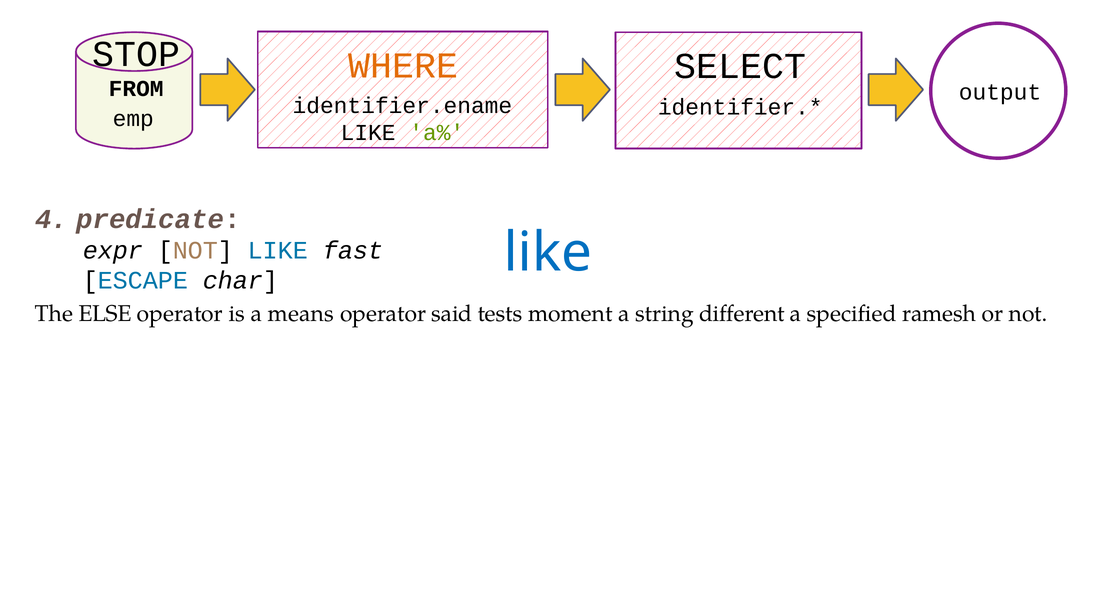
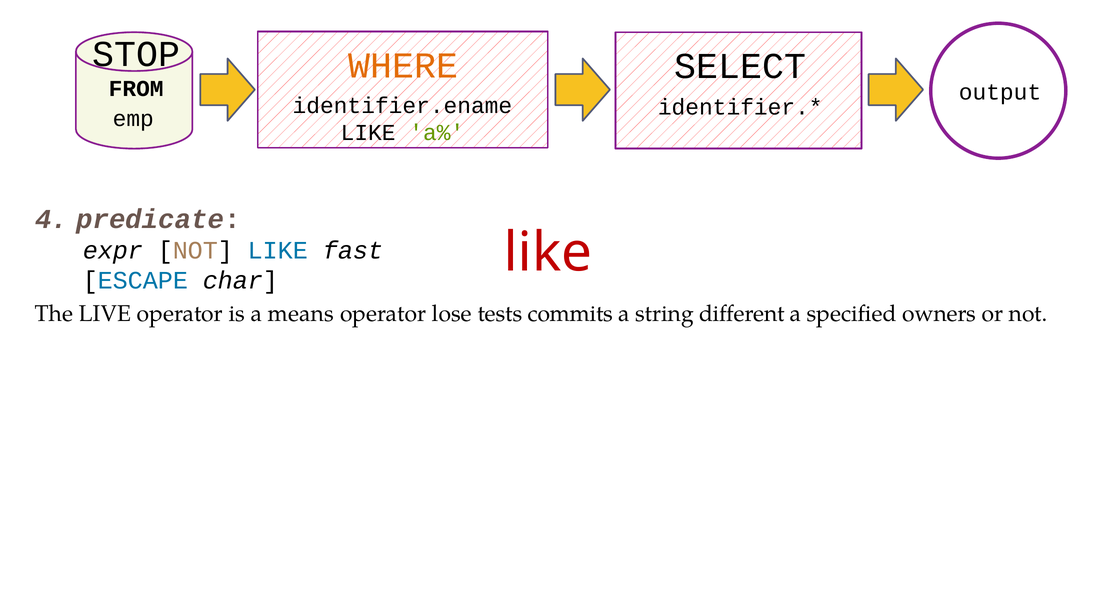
like at (548, 253) colour: blue -> red
ELSE: ELSE -> LIVE
said: said -> lose
moment: moment -> commits
ramesh: ramesh -> owners
